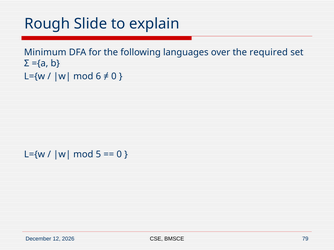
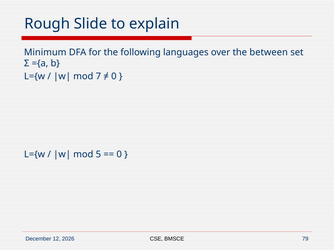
required: required -> between
6: 6 -> 7
